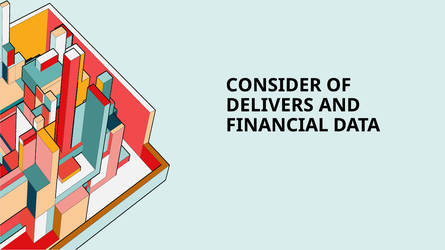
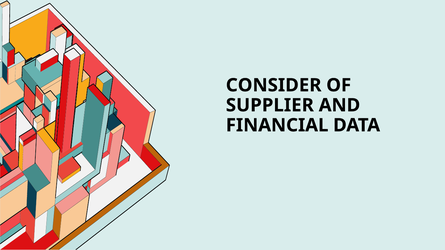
DELIVERS: DELIVERS -> SUPPLIER
